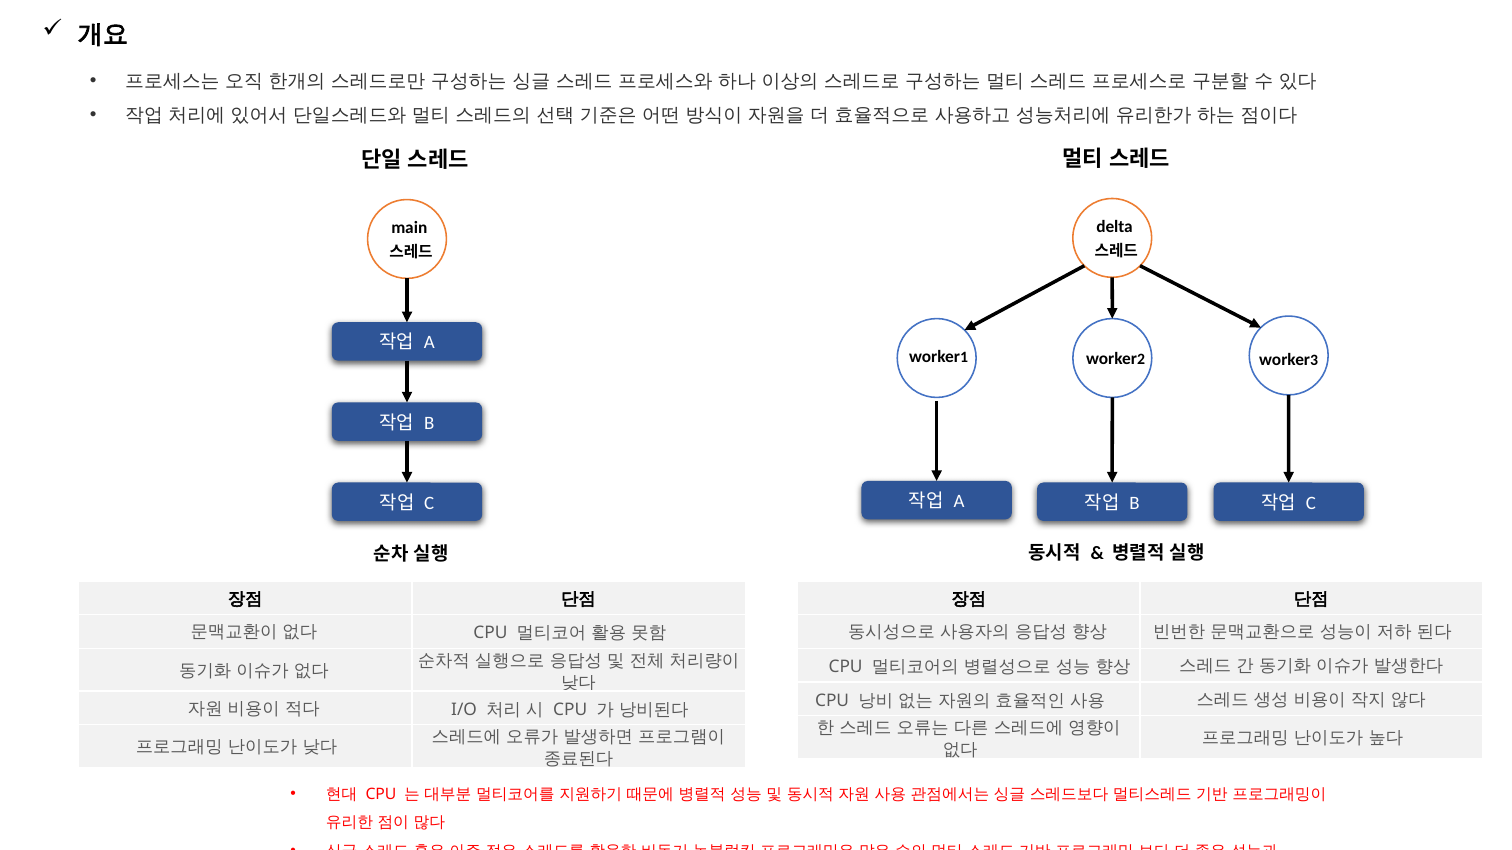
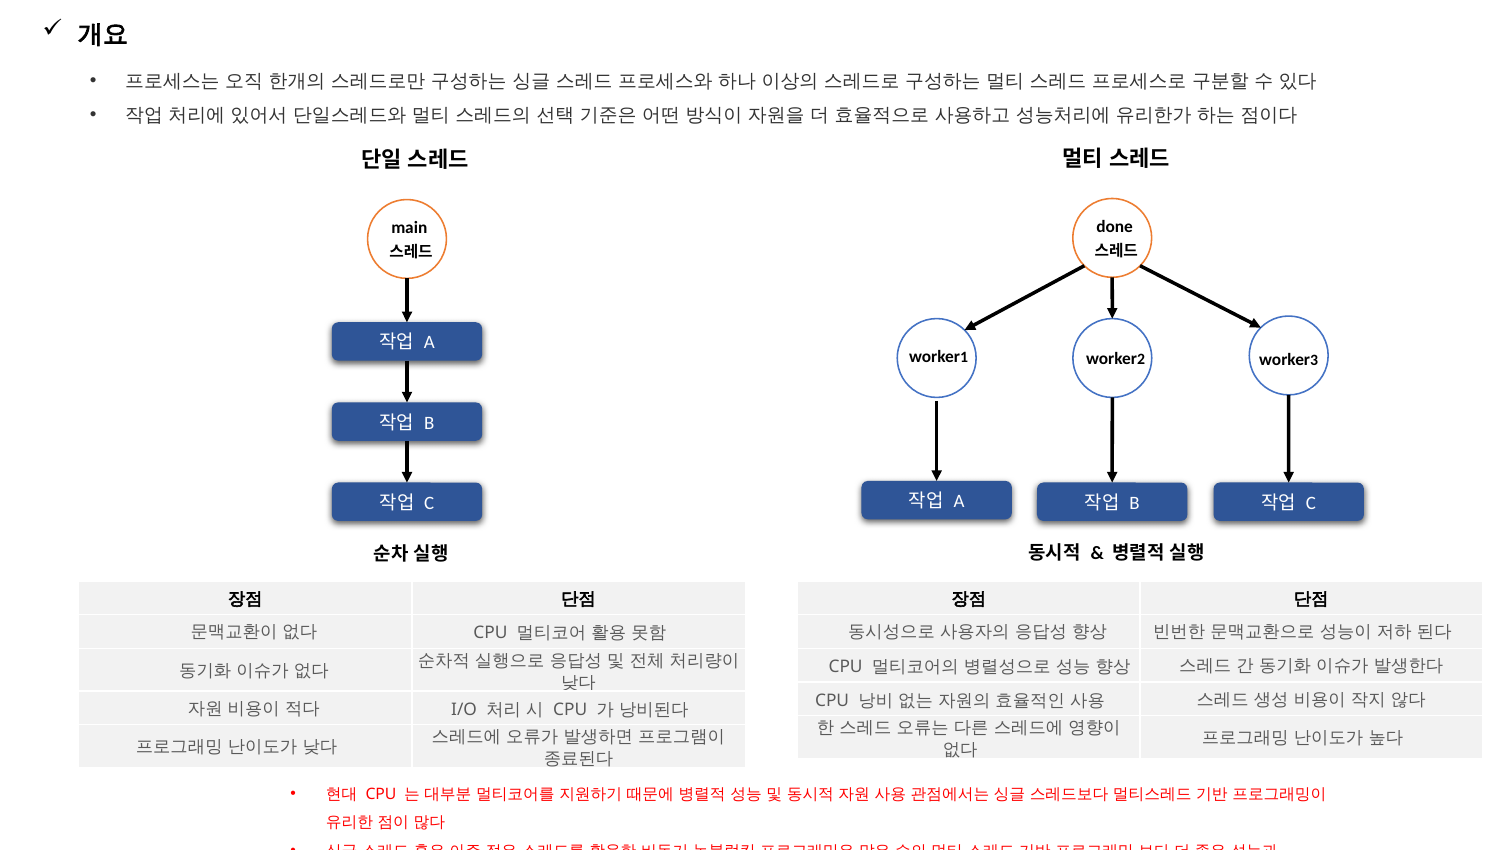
delta: delta -> done
